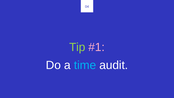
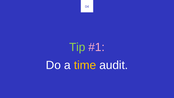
time colour: light blue -> yellow
